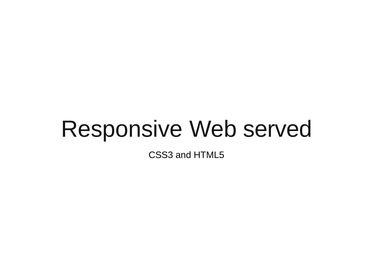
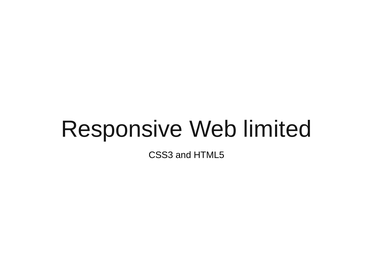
served: served -> limited
